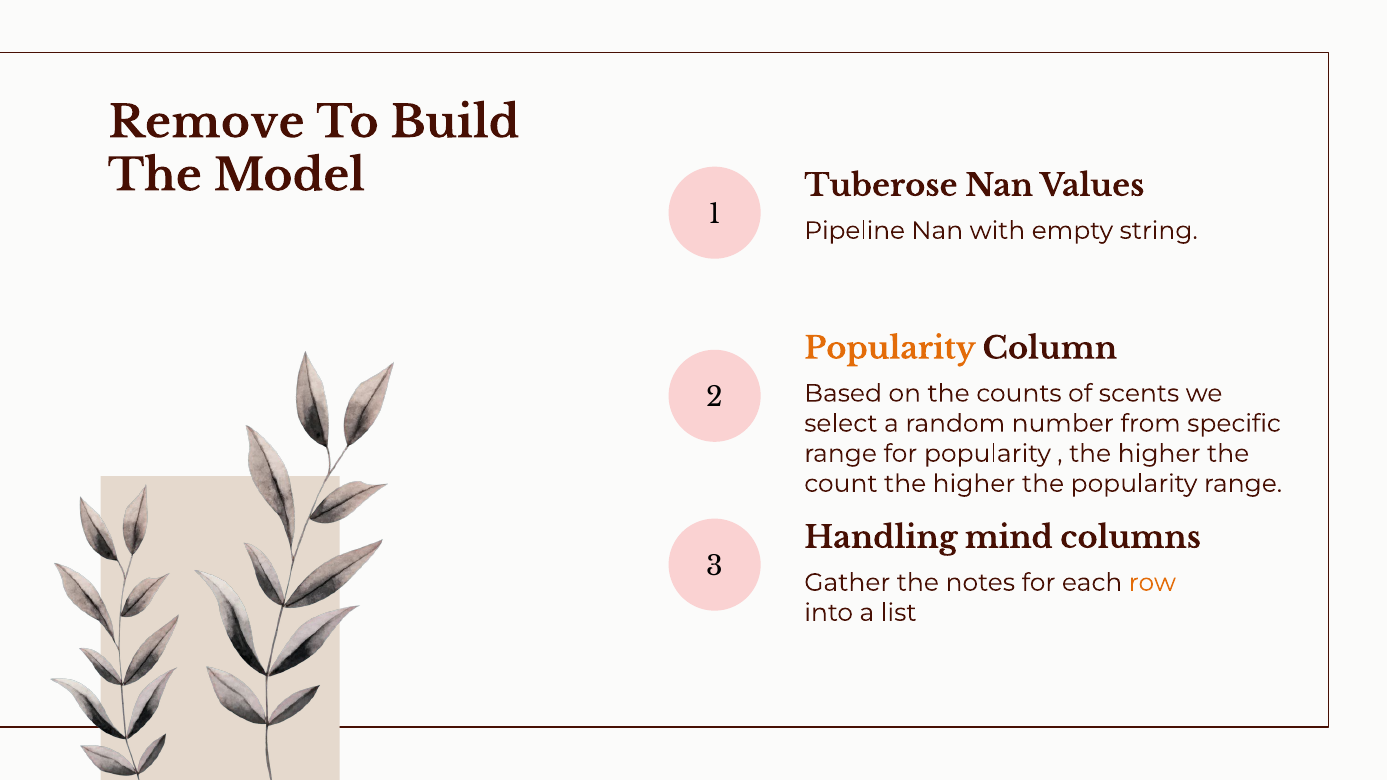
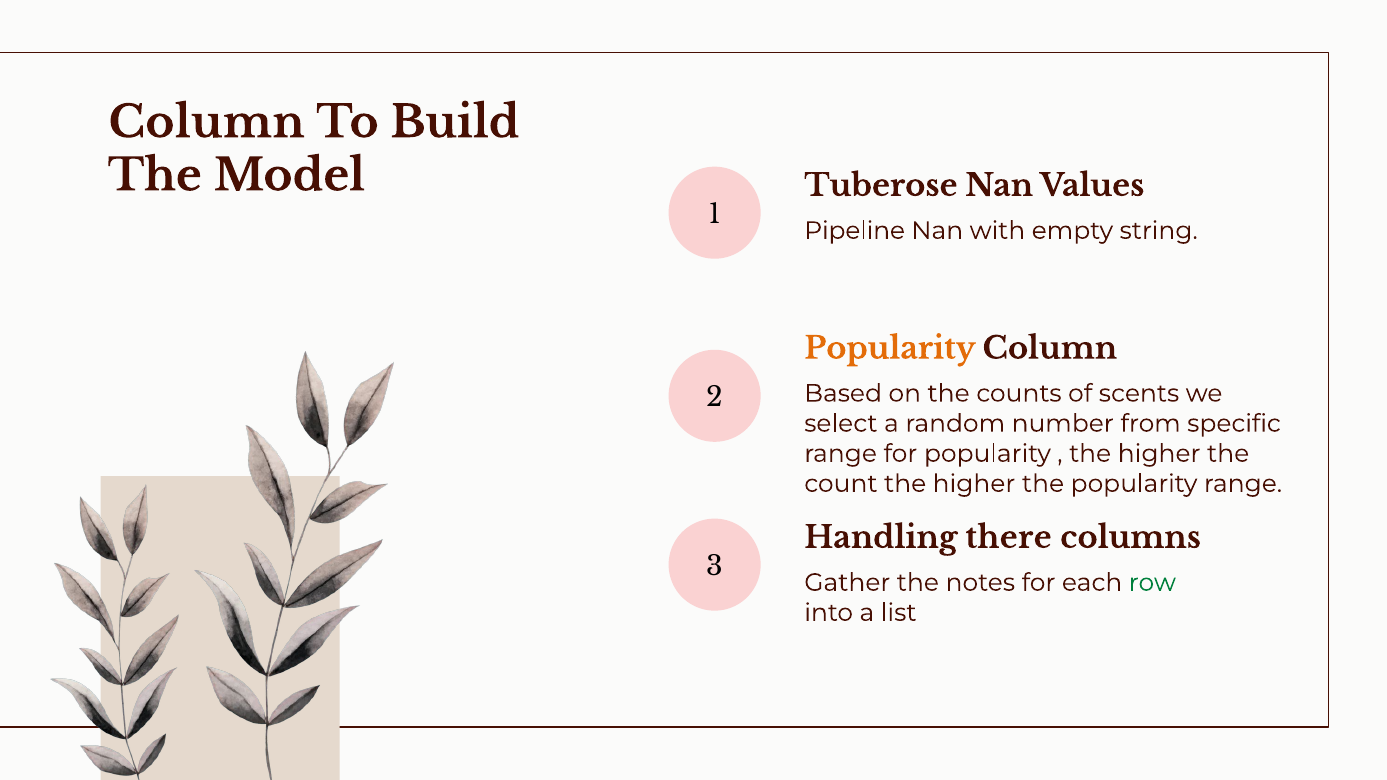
Remove at (207, 123): Remove -> Column
mind: mind -> there
row colour: orange -> green
